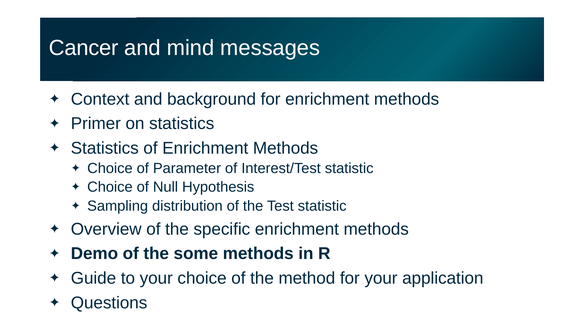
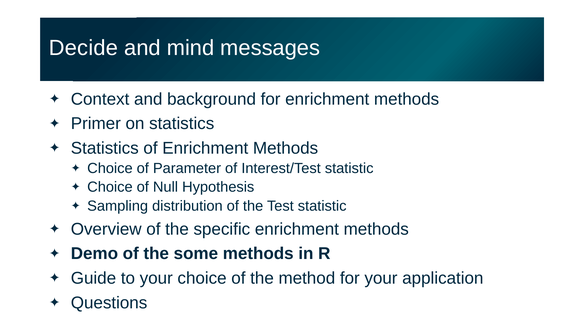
Cancer: Cancer -> Decide
